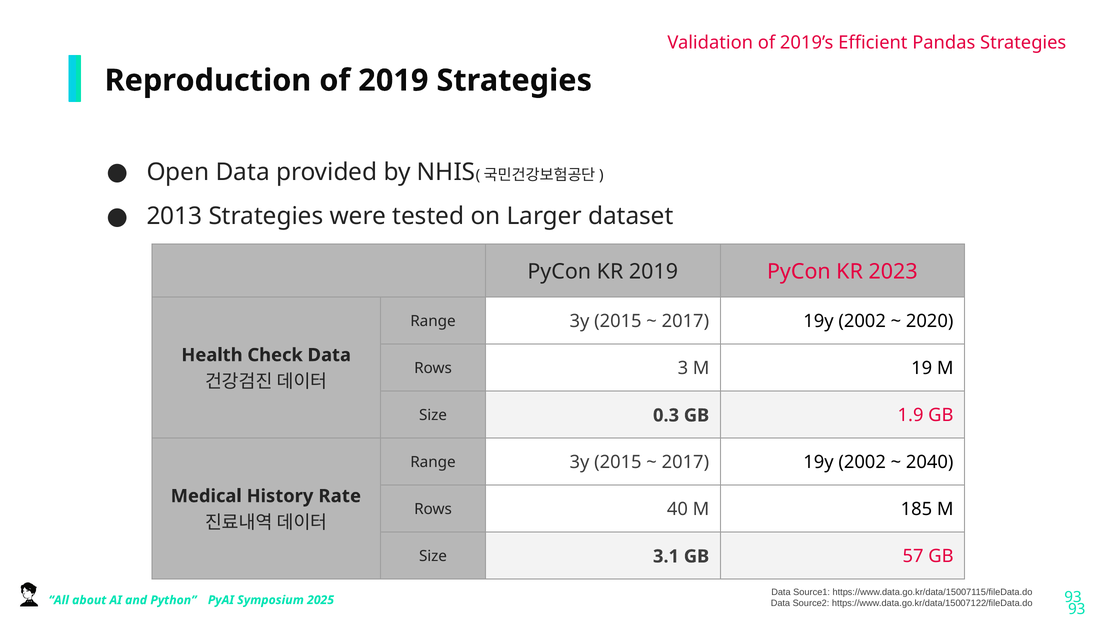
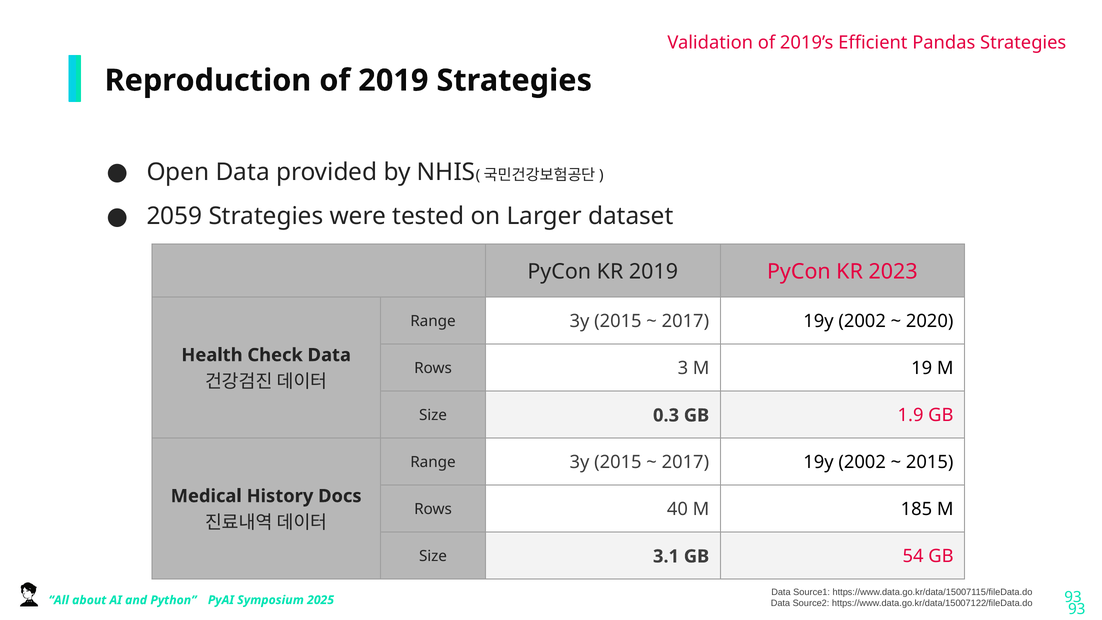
2013: 2013 -> 2059
2040 at (930, 462): 2040 -> 2015
Rate: Rate -> Docs
57: 57 -> 54
